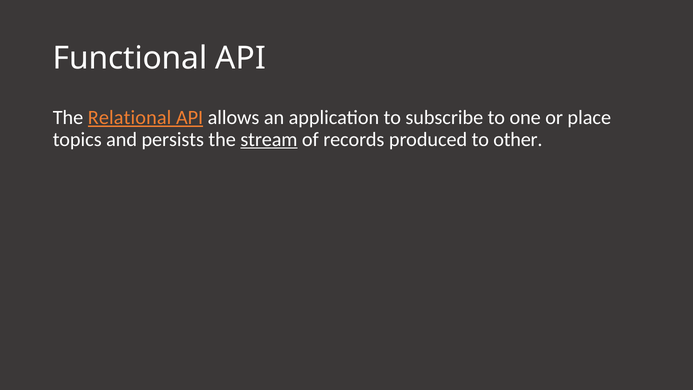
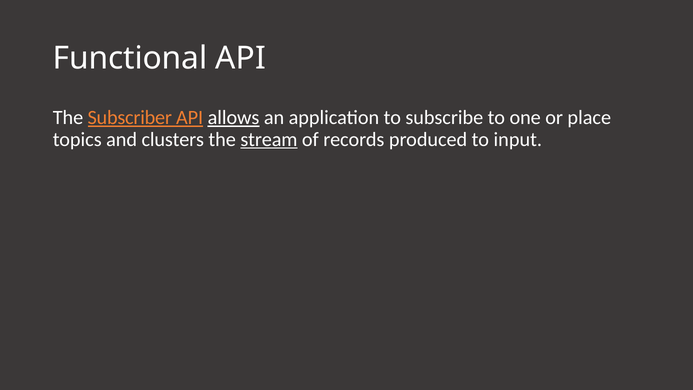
Relational: Relational -> Subscriber
allows underline: none -> present
persists: persists -> clusters
other: other -> input
